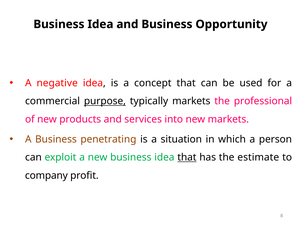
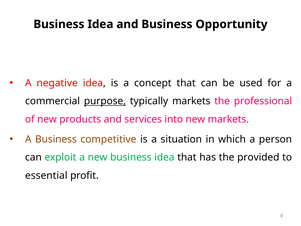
penetrating: penetrating -> competitive
that at (187, 157) underline: present -> none
estimate: estimate -> provided
company: company -> essential
